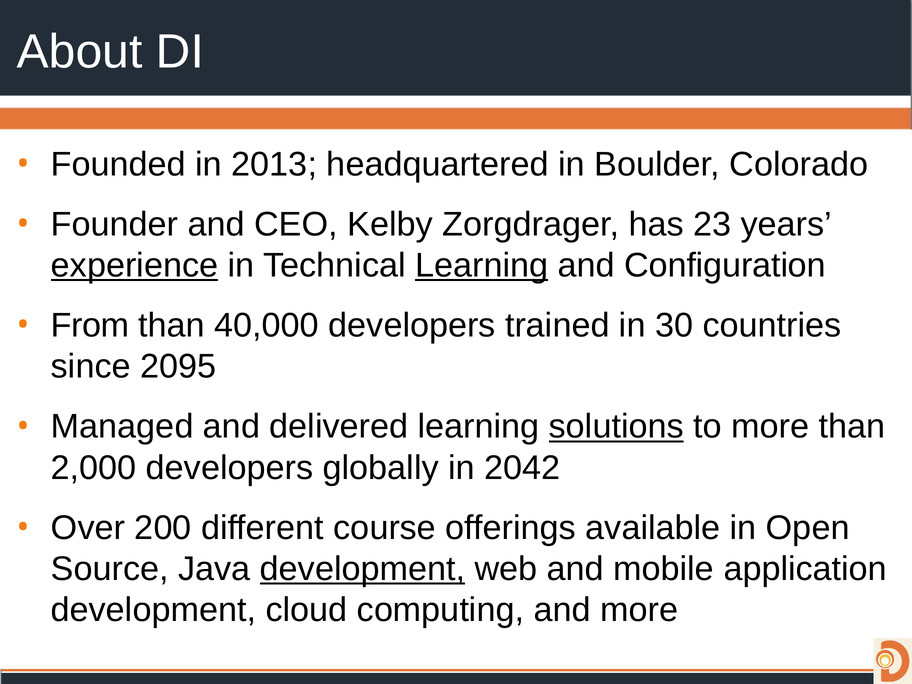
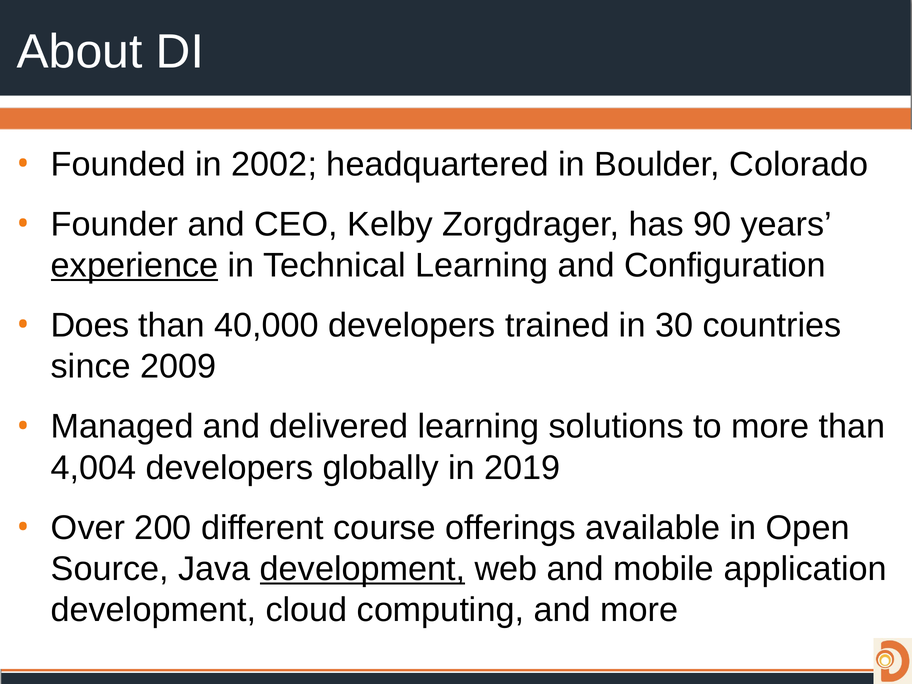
2013: 2013 -> 2002
23: 23 -> 90
Learning at (482, 265) underline: present -> none
From: From -> Does
2095: 2095 -> 2009
solutions underline: present -> none
2,000: 2,000 -> 4,004
2042: 2042 -> 2019
